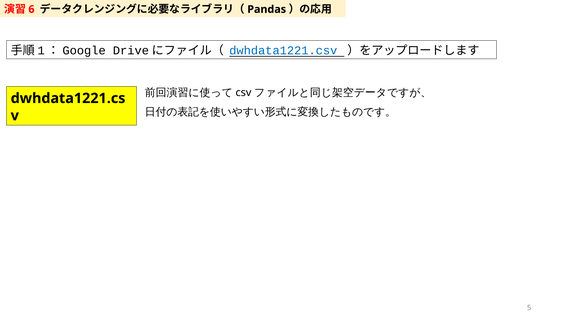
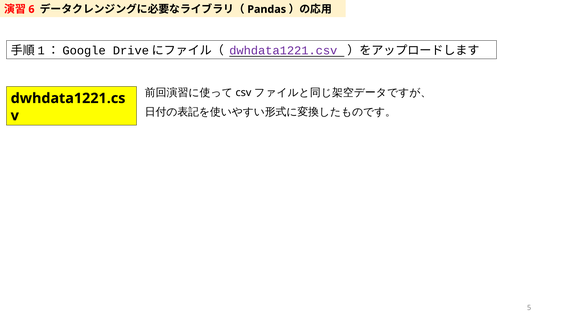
dwhdata1221.csv colour: blue -> purple
